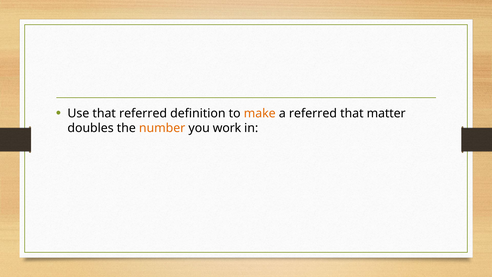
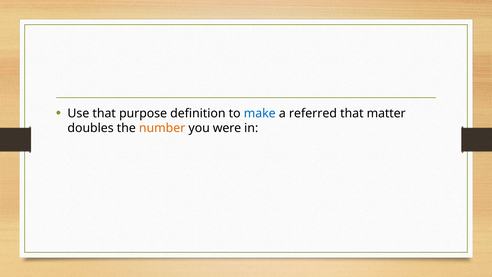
that referred: referred -> purpose
make colour: orange -> blue
work: work -> were
